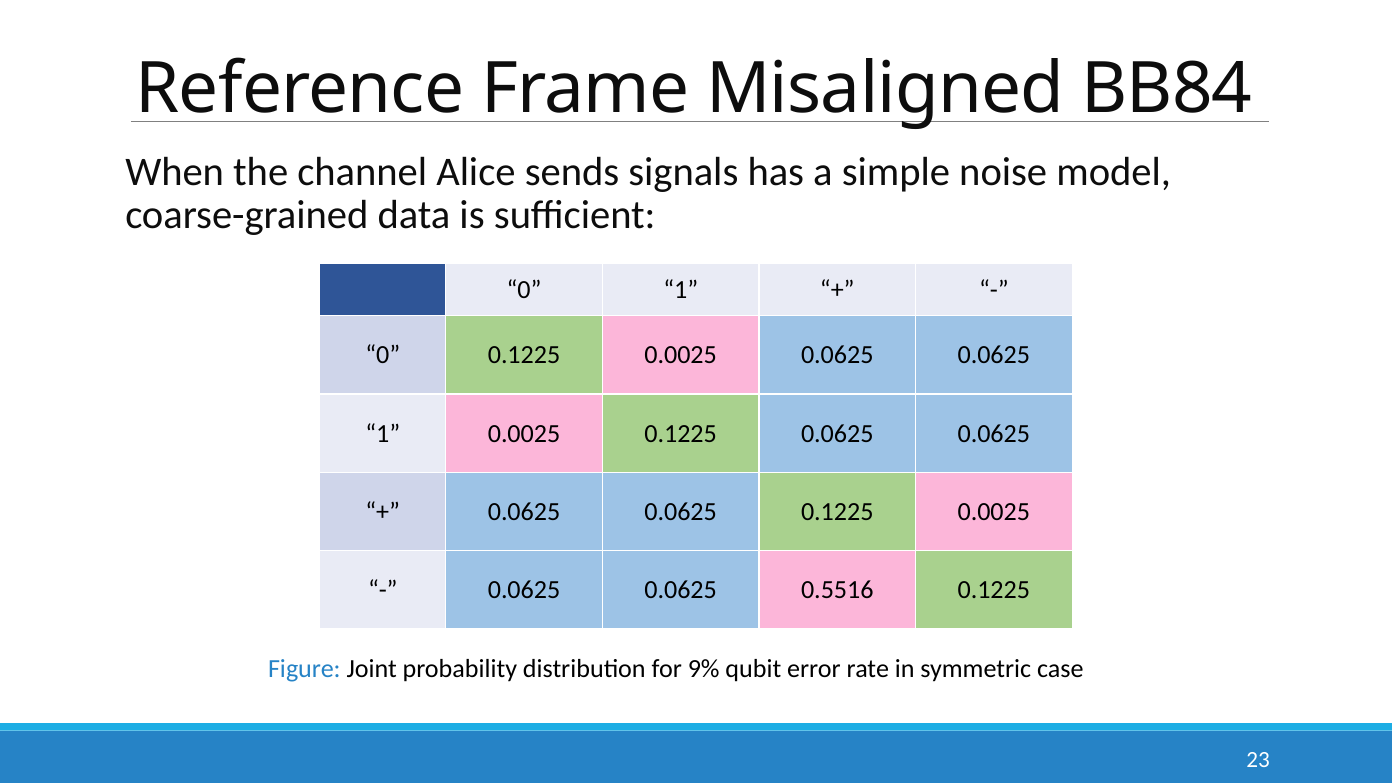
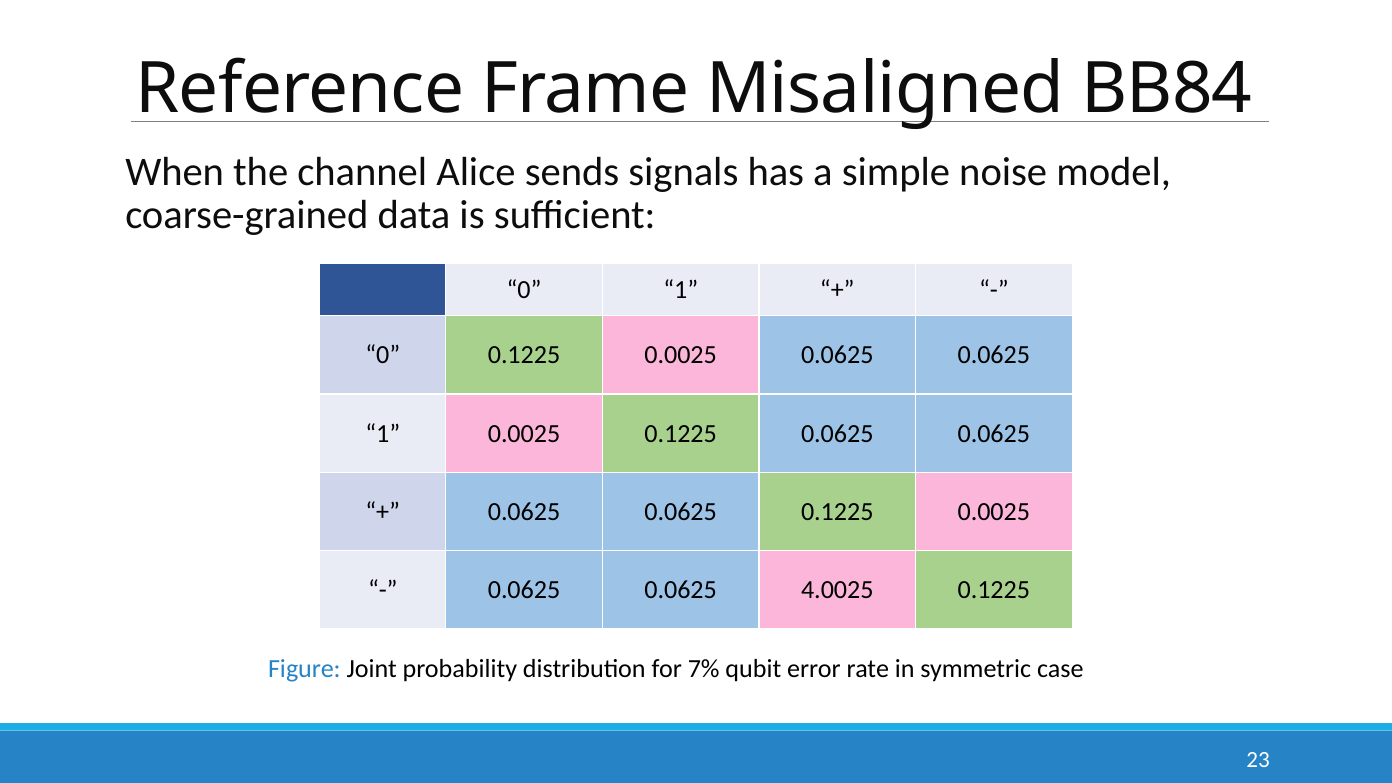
0.5516: 0.5516 -> 4.0025
9%: 9% -> 7%
